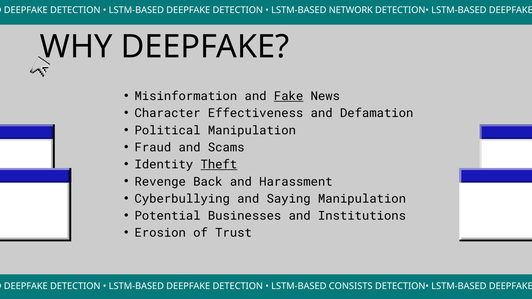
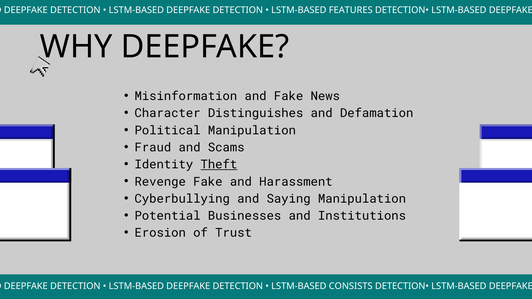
NETWORK: NETWORK -> FEATURES
Fake at (289, 96) underline: present -> none
Effectiveness: Effectiveness -> Distinguishes
Revenge Back: Back -> Fake
